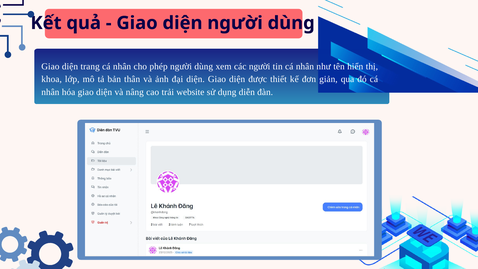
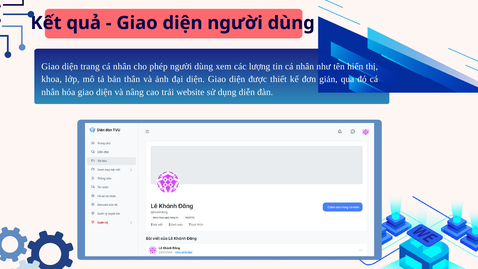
các người: người -> lượng
